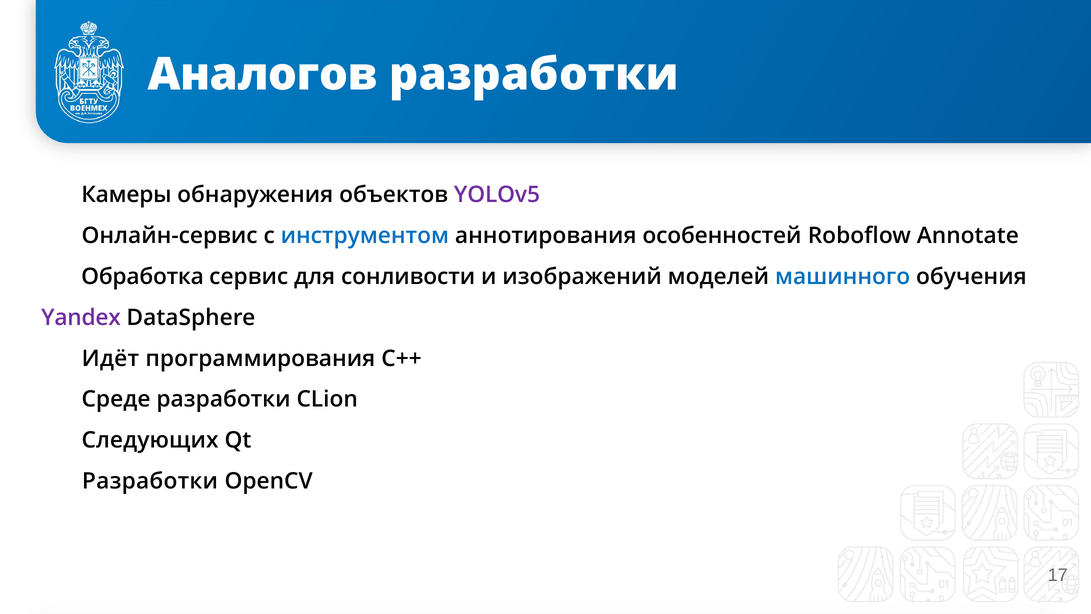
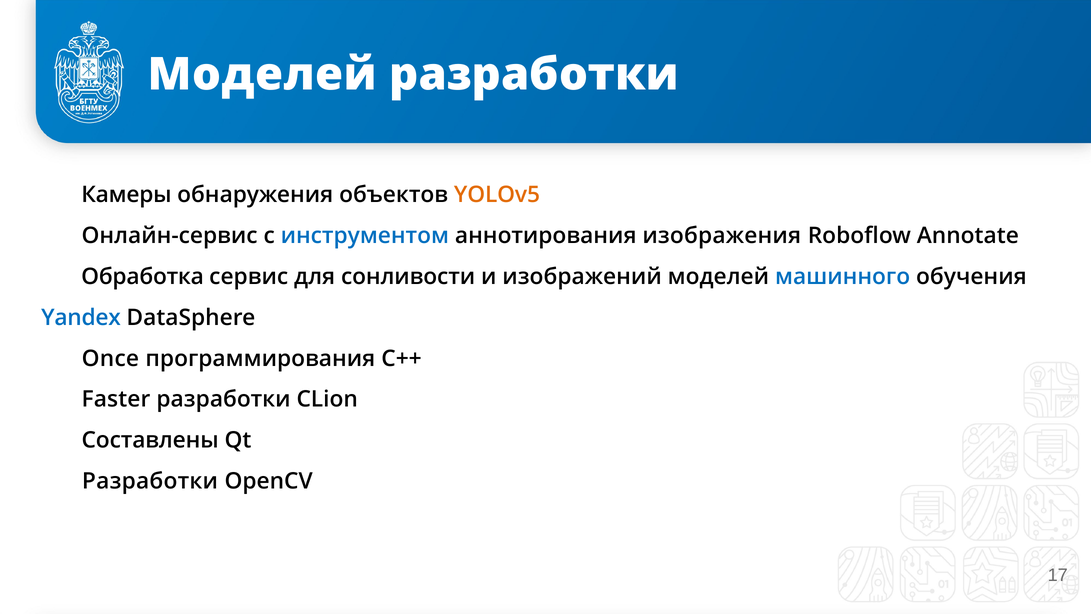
Аналогов at (263, 75): Аналогов -> Моделей
YOLOv5 colour: purple -> orange
особенностей: особенностей -> изображения
Yandex colour: purple -> blue
Идёт: Идёт -> Once
Среде: Среде -> Faster
Следующих: Следующих -> Составлены
